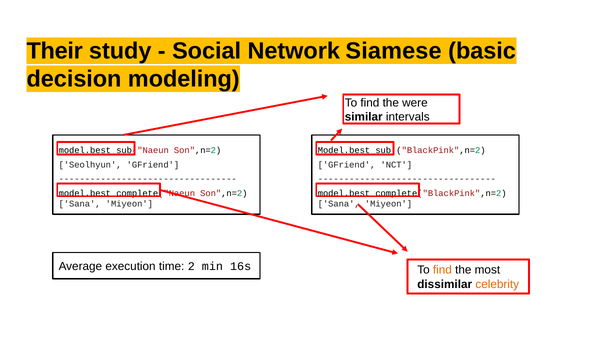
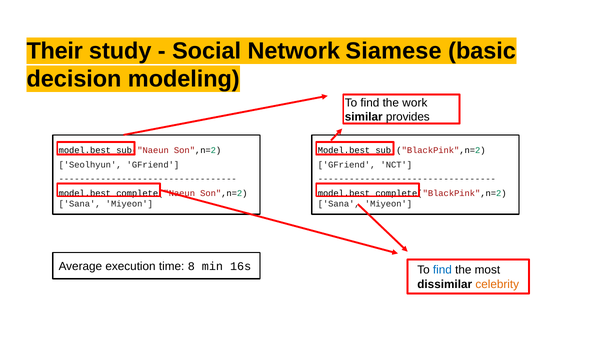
were: were -> work
intervals: intervals -> provides
2: 2 -> 8
find at (442, 270) colour: orange -> blue
